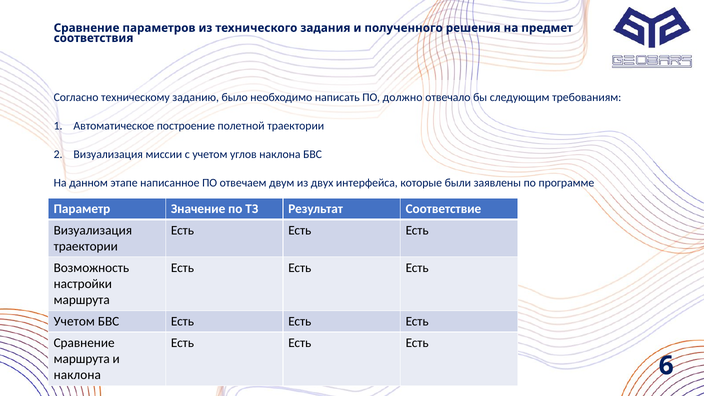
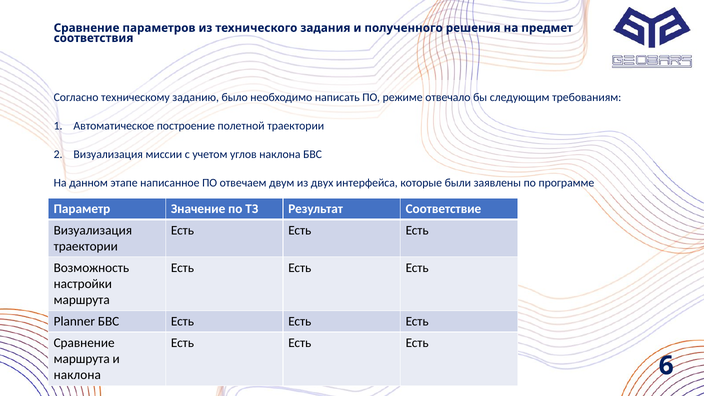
должно: должно -> режиме
Учетом at (74, 321): Учетом -> Planner
